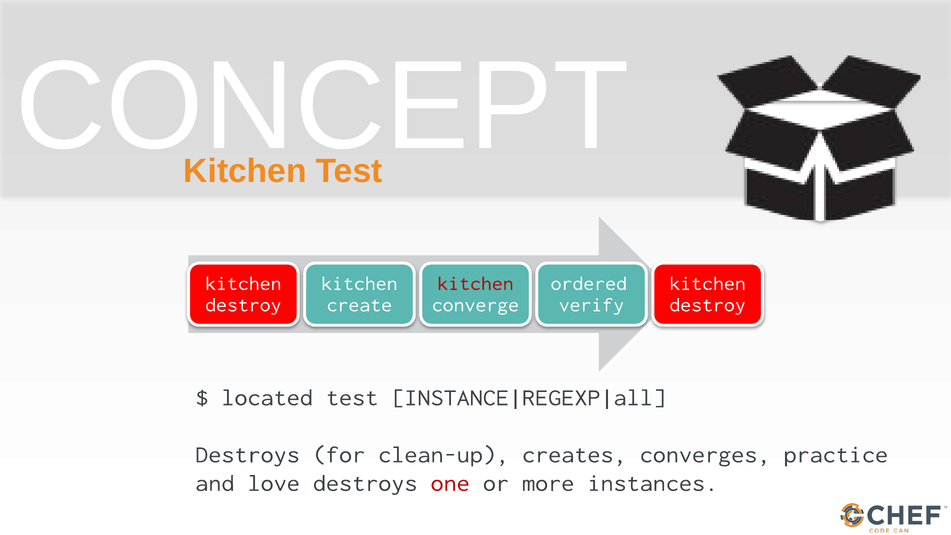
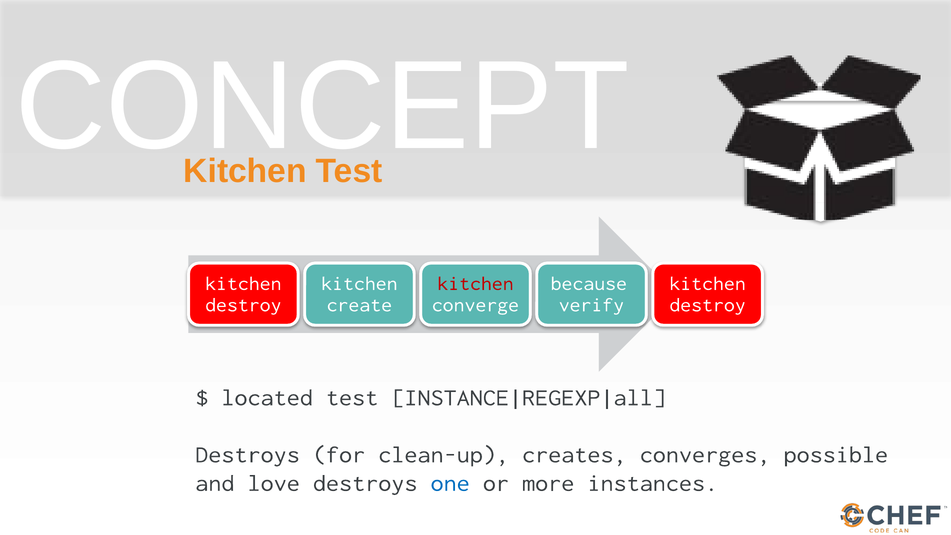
ordered: ordered -> because
practice: practice -> possible
one colour: red -> blue
